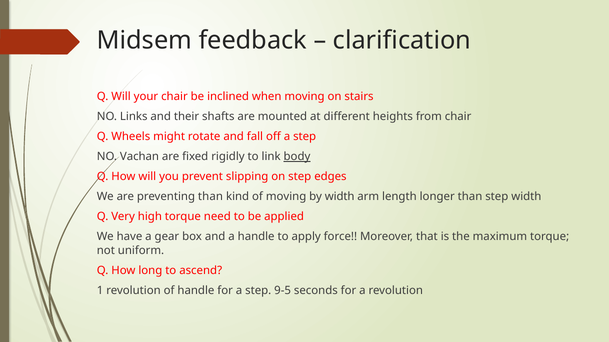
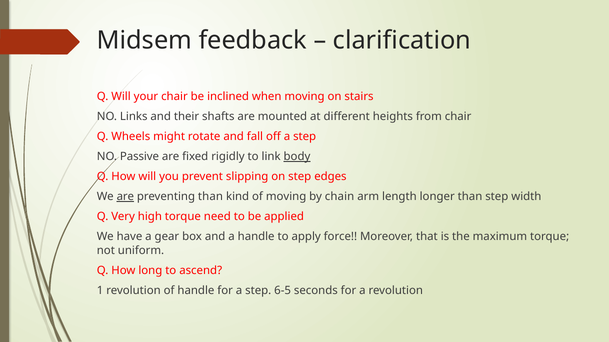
Vachan: Vachan -> Passive
are at (125, 197) underline: none -> present
by width: width -> chain
9-5: 9-5 -> 6-5
